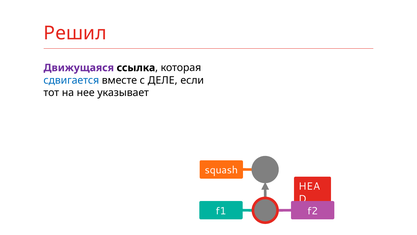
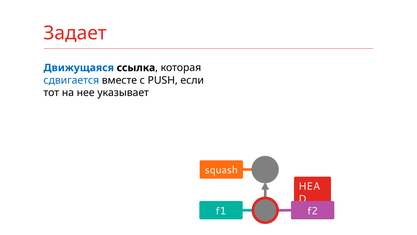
Решил: Решил -> Задает
Движущаяся colour: purple -> blue
ДЕЛЕ: ДЕЛЕ -> PUSH
